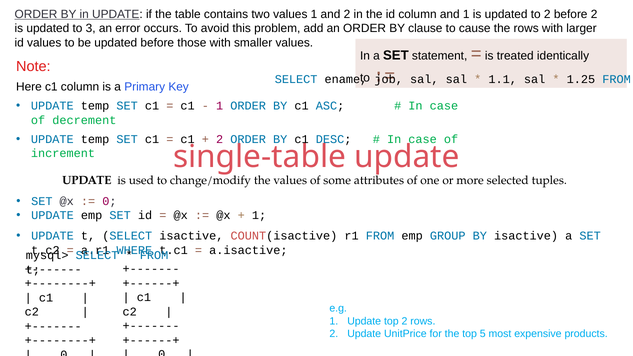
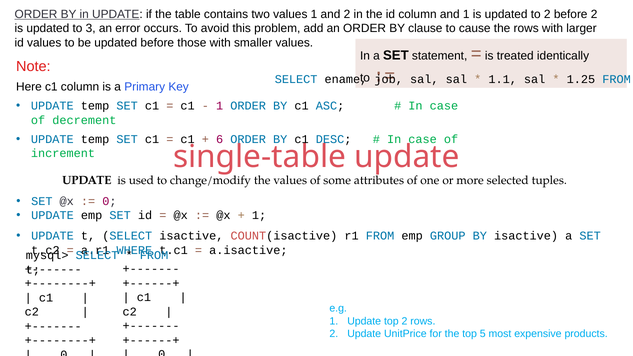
2 at (220, 139): 2 -> 6
